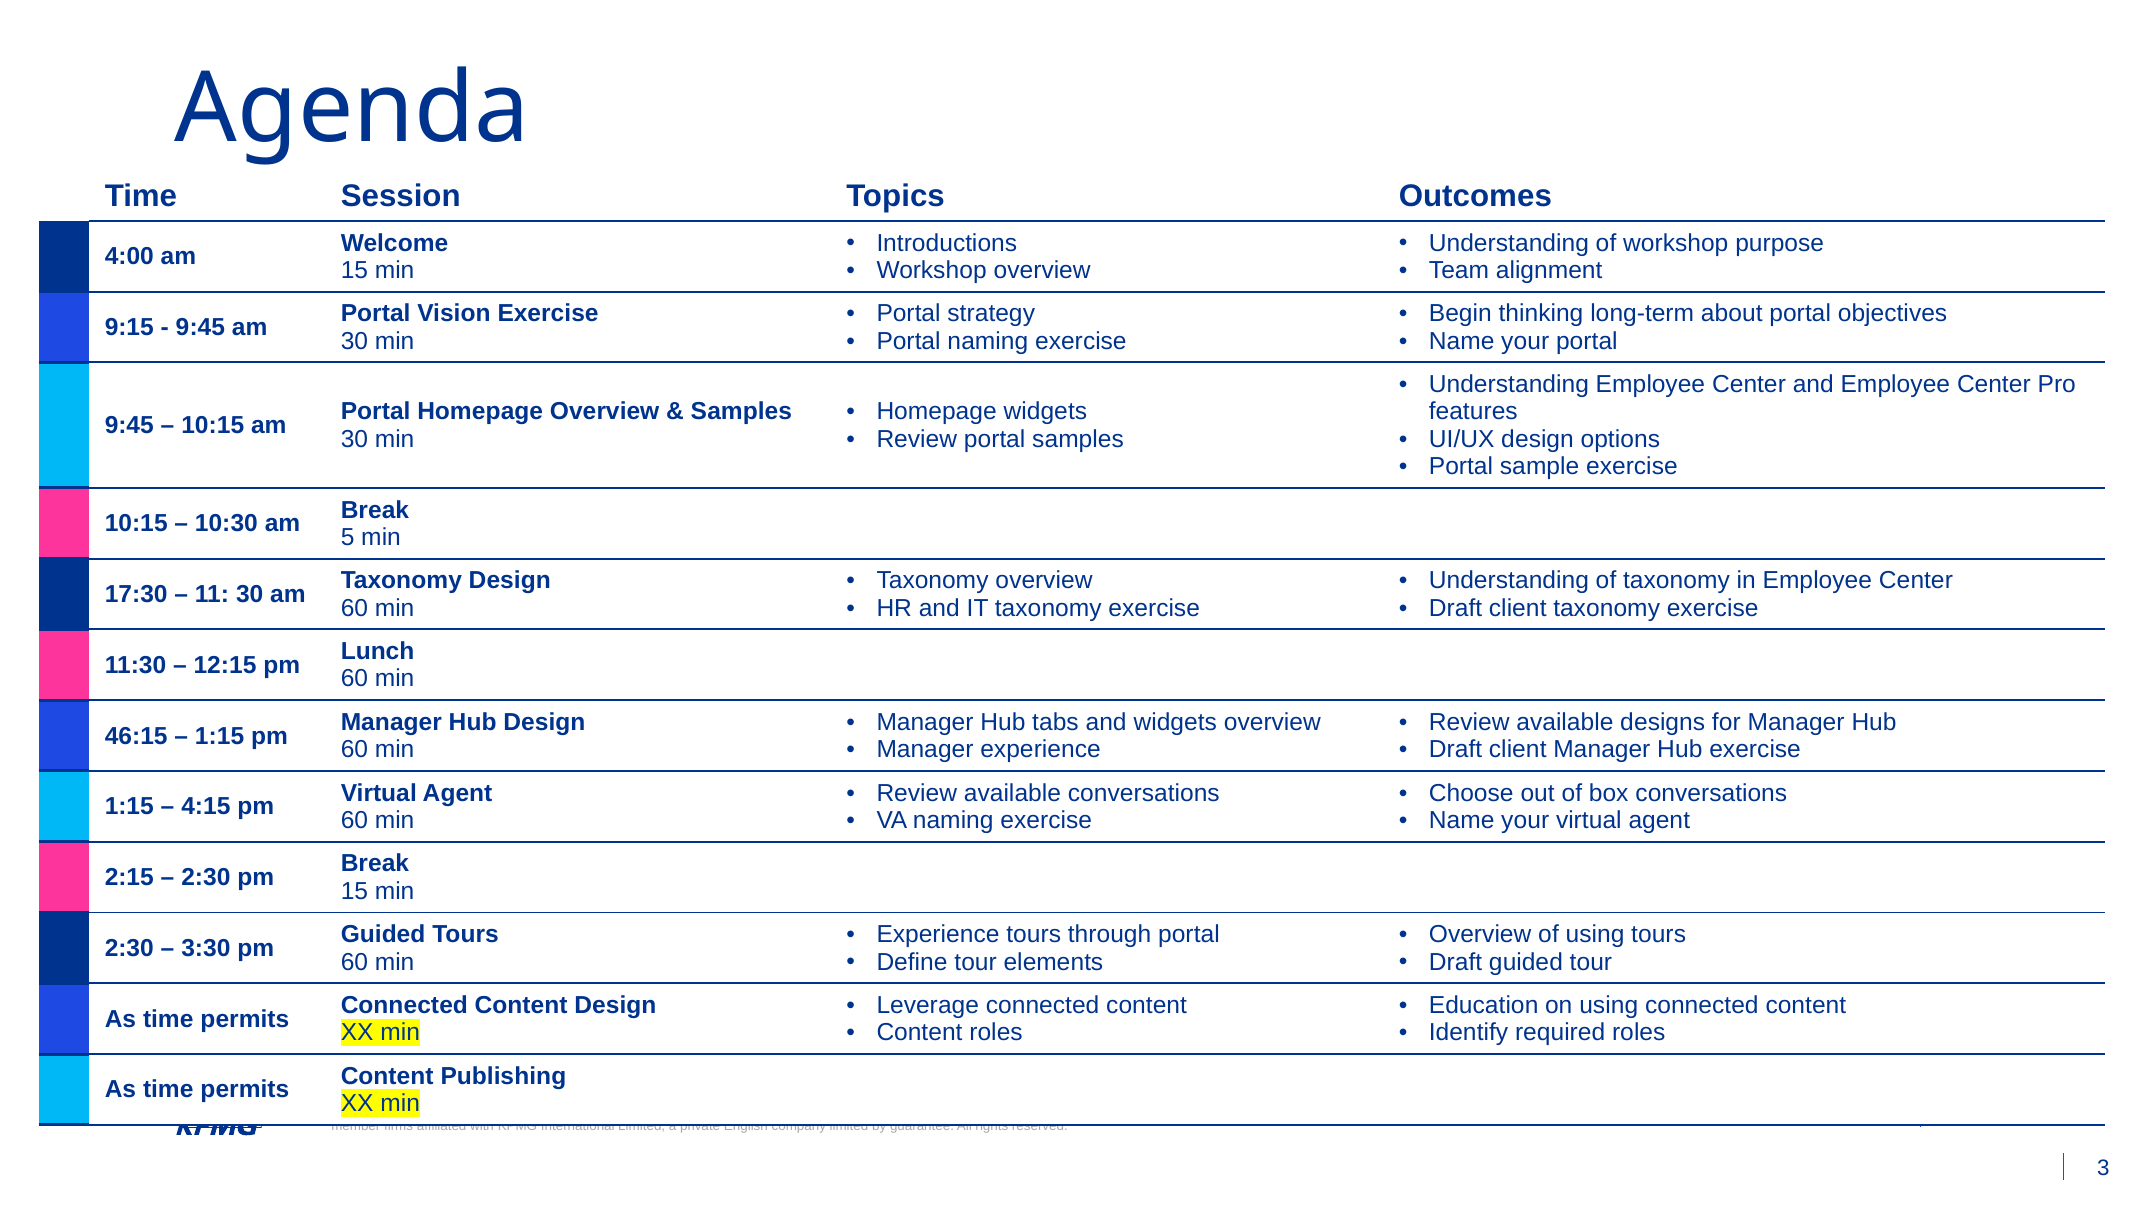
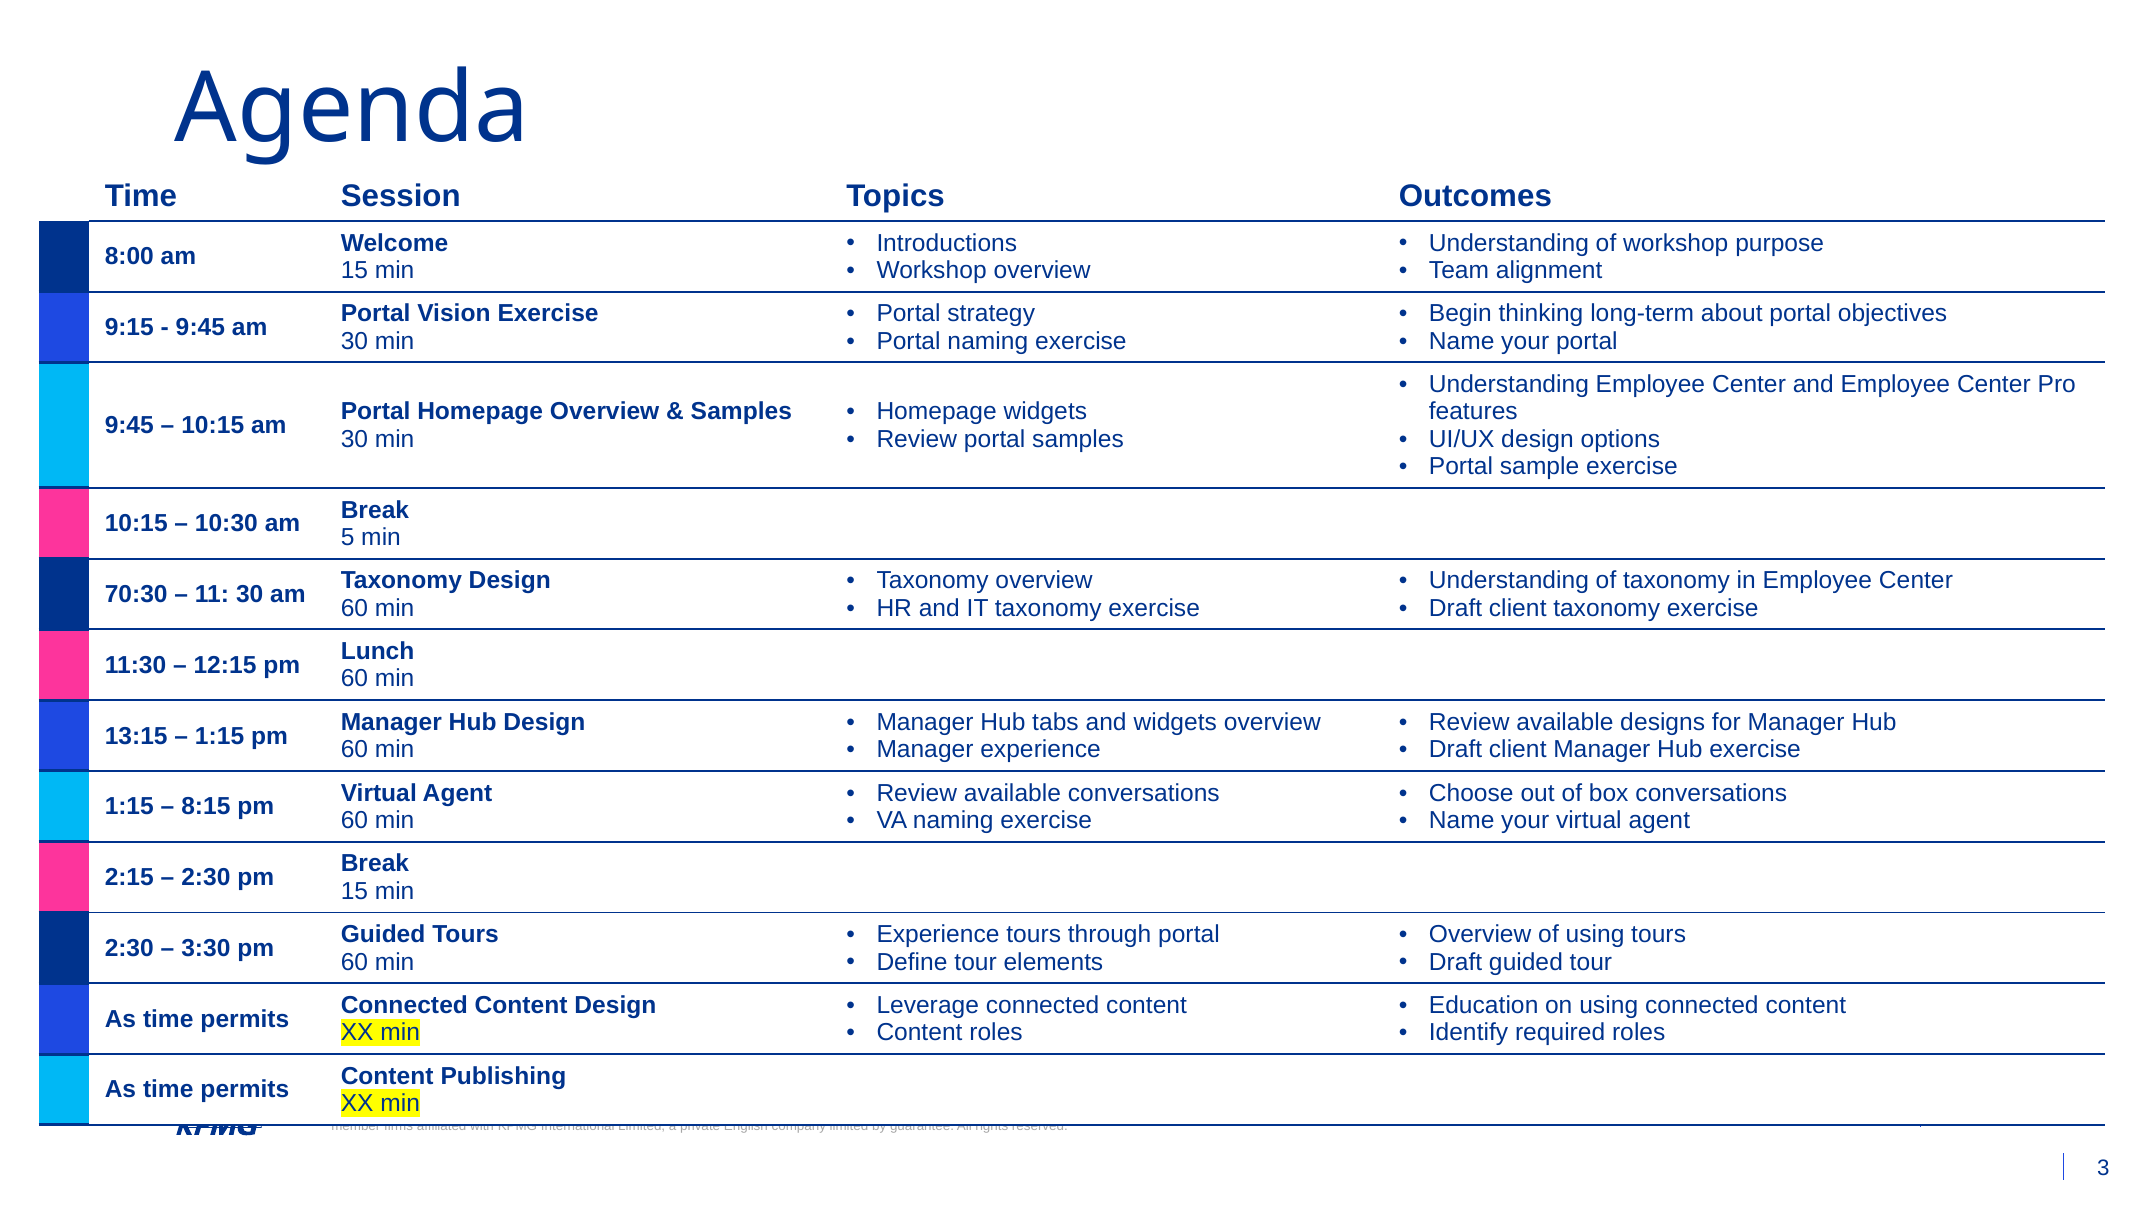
4:00: 4:00 -> 8:00
17:30: 17:30 -> 70:30
46:15: 46:15 -> 13:15
4:15: 4:15 -> 8:15
